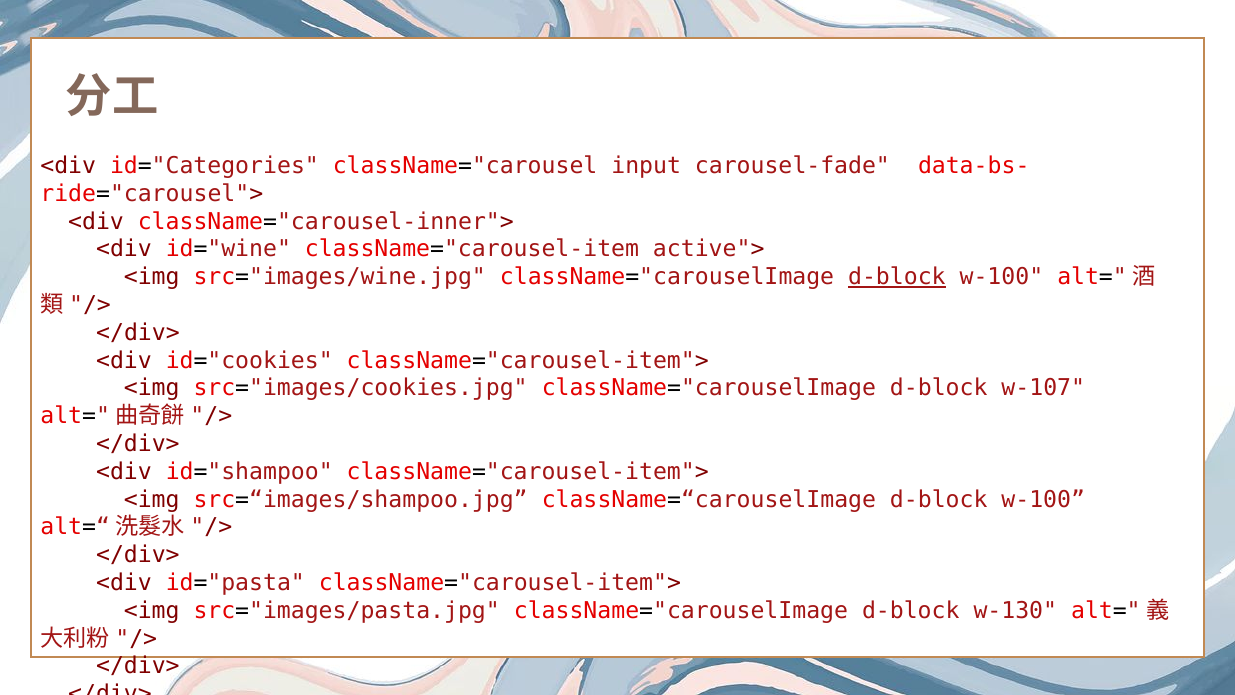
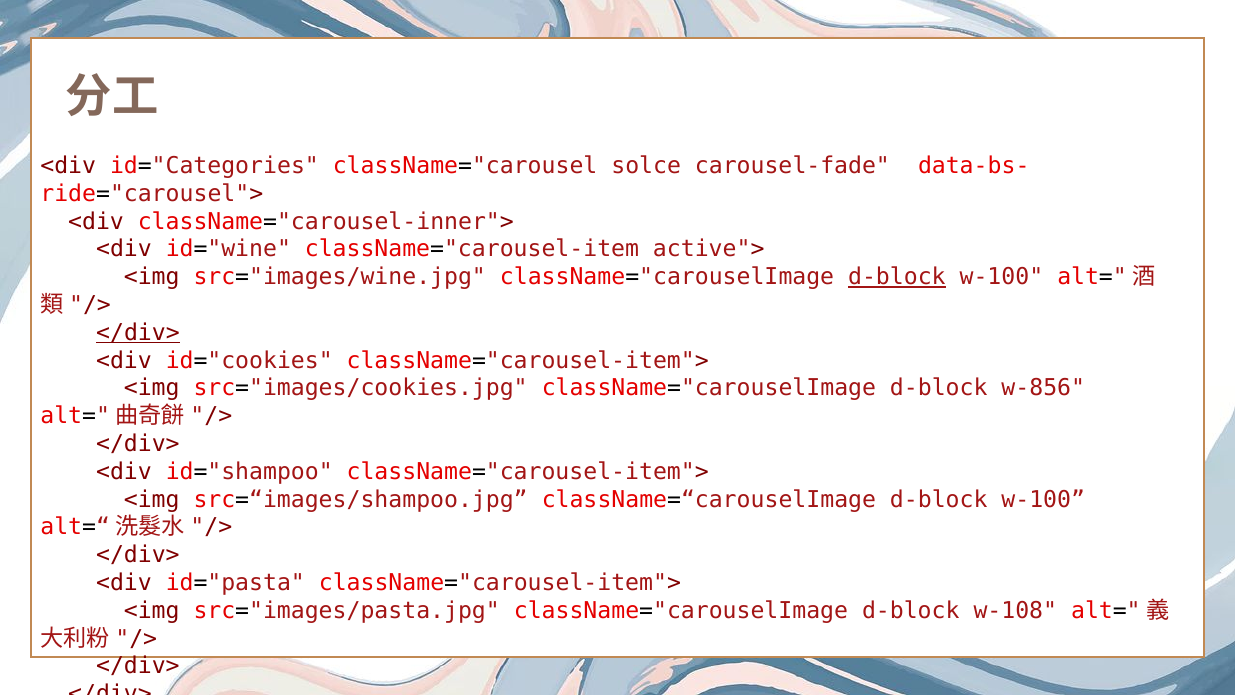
input: input -> solce
</div> at (138, 332) underline: none -> present
w-107: w-107 -> w-856
w-130: w-130 -> w-108
